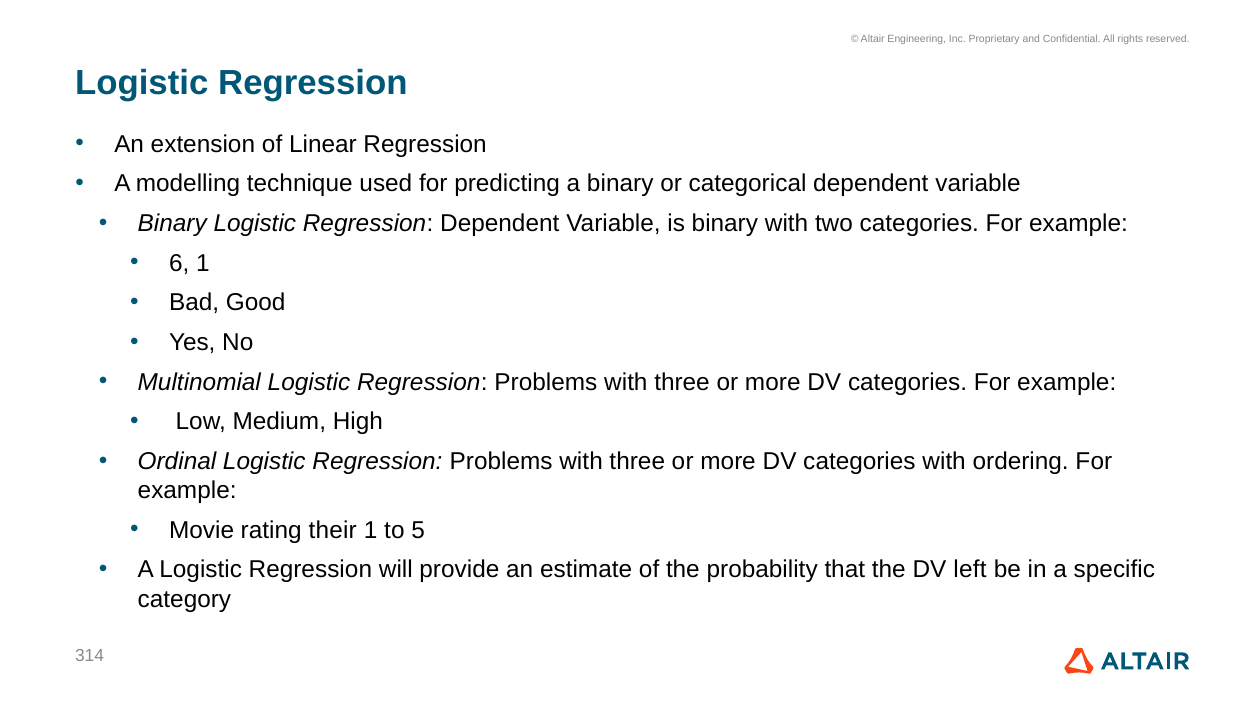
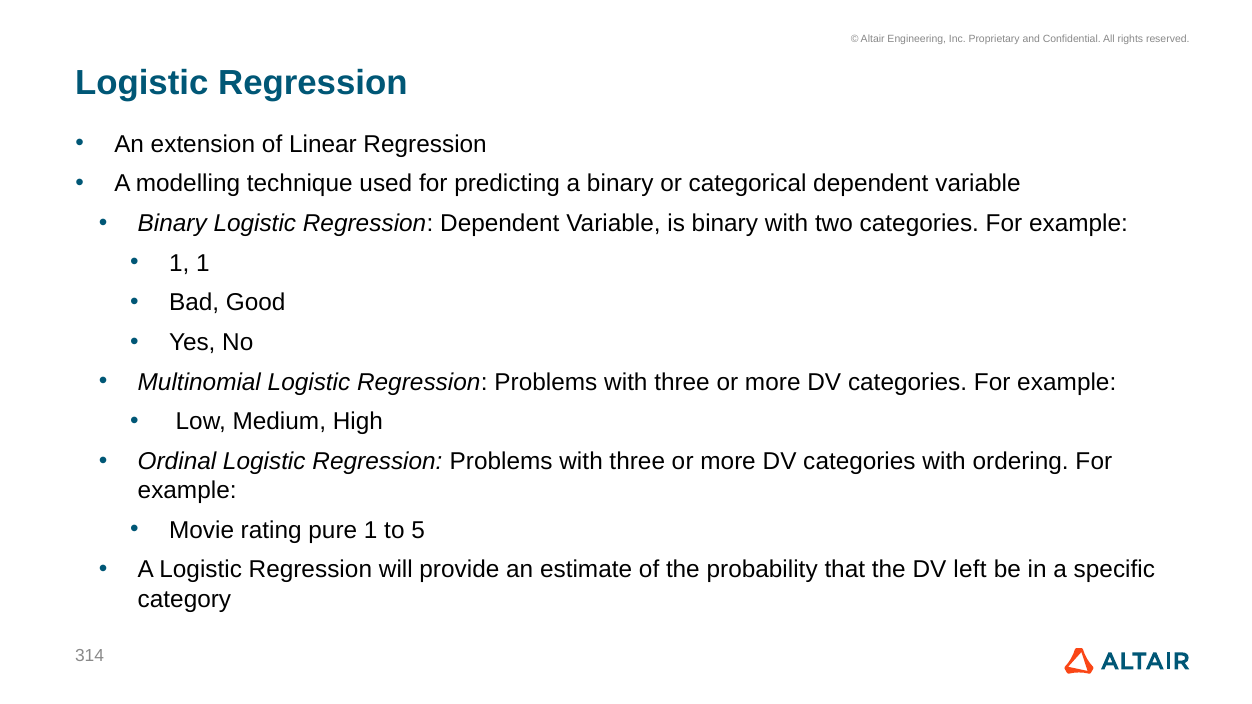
6 at (179, 263): 6 -> 1
their: their -> pure
